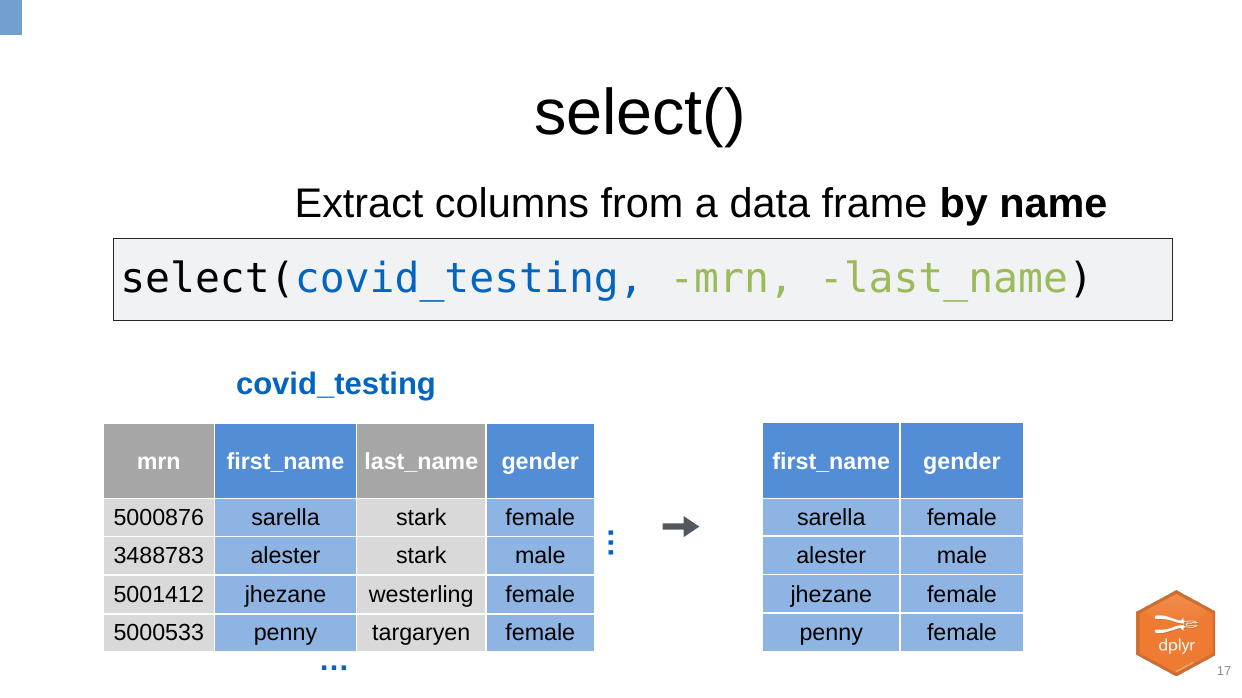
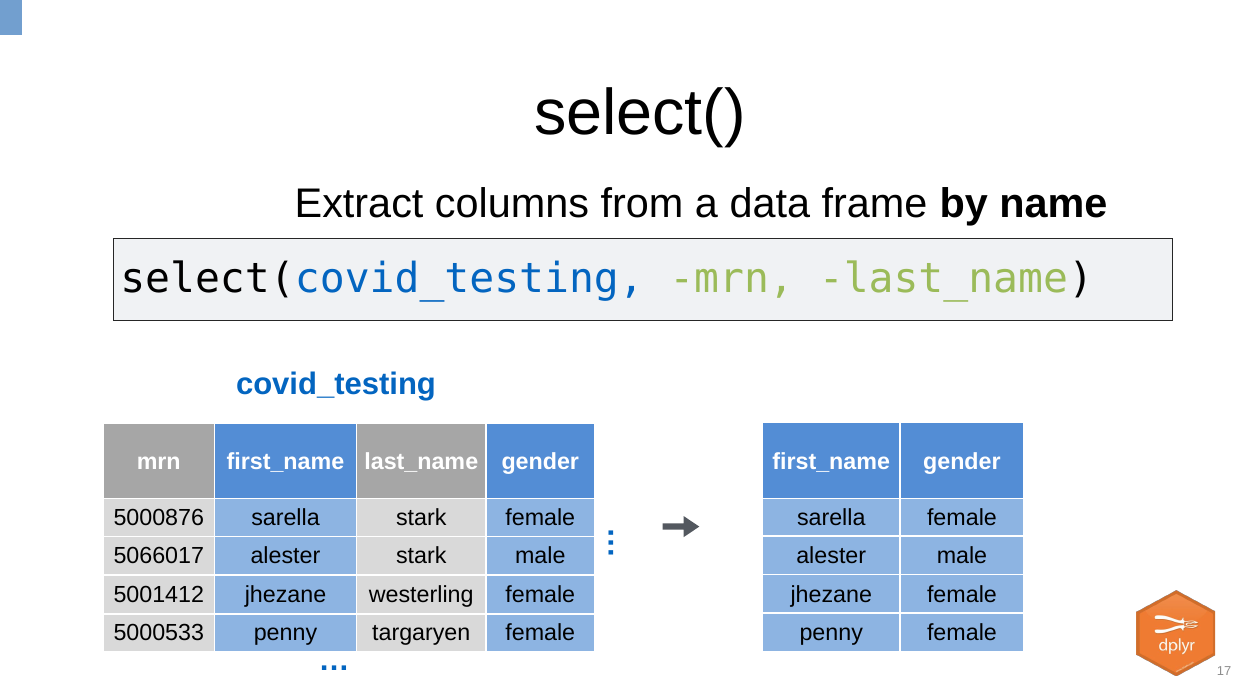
3488783: 3488783 -> 5066017
